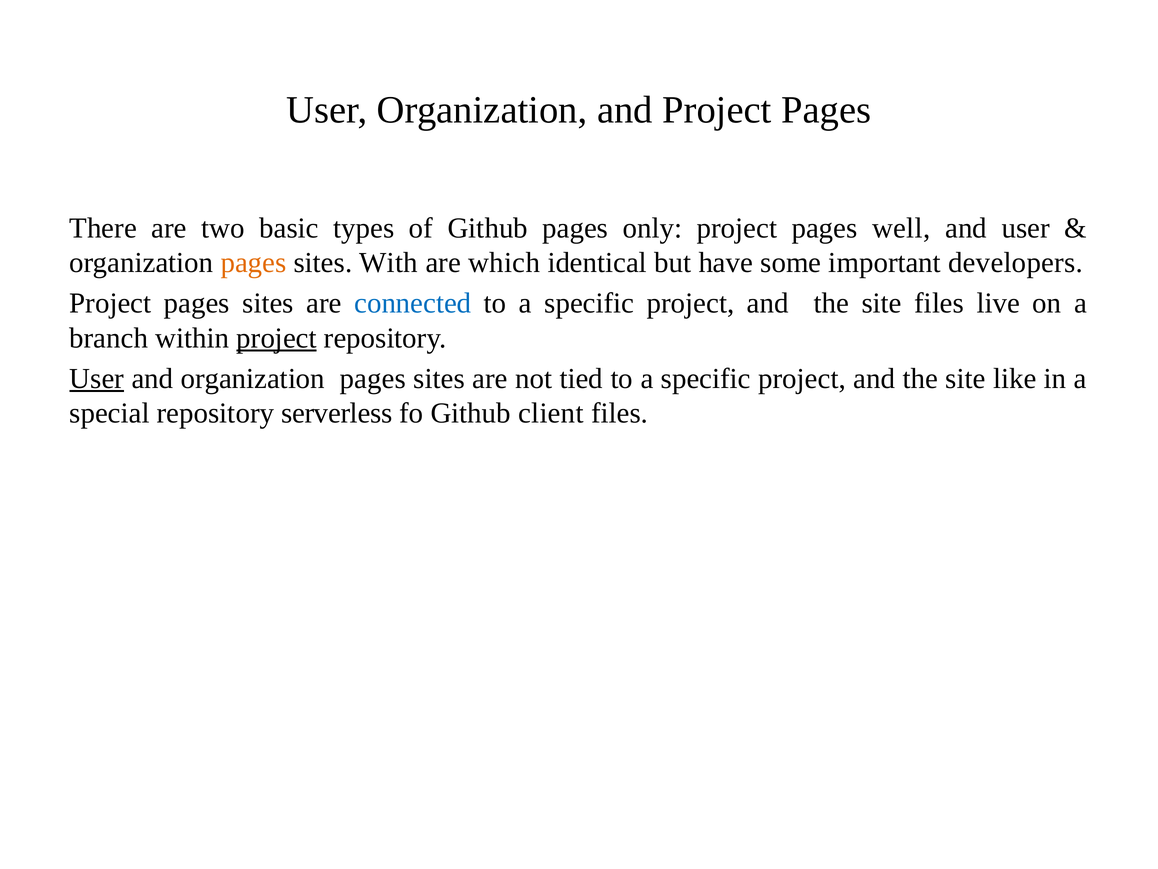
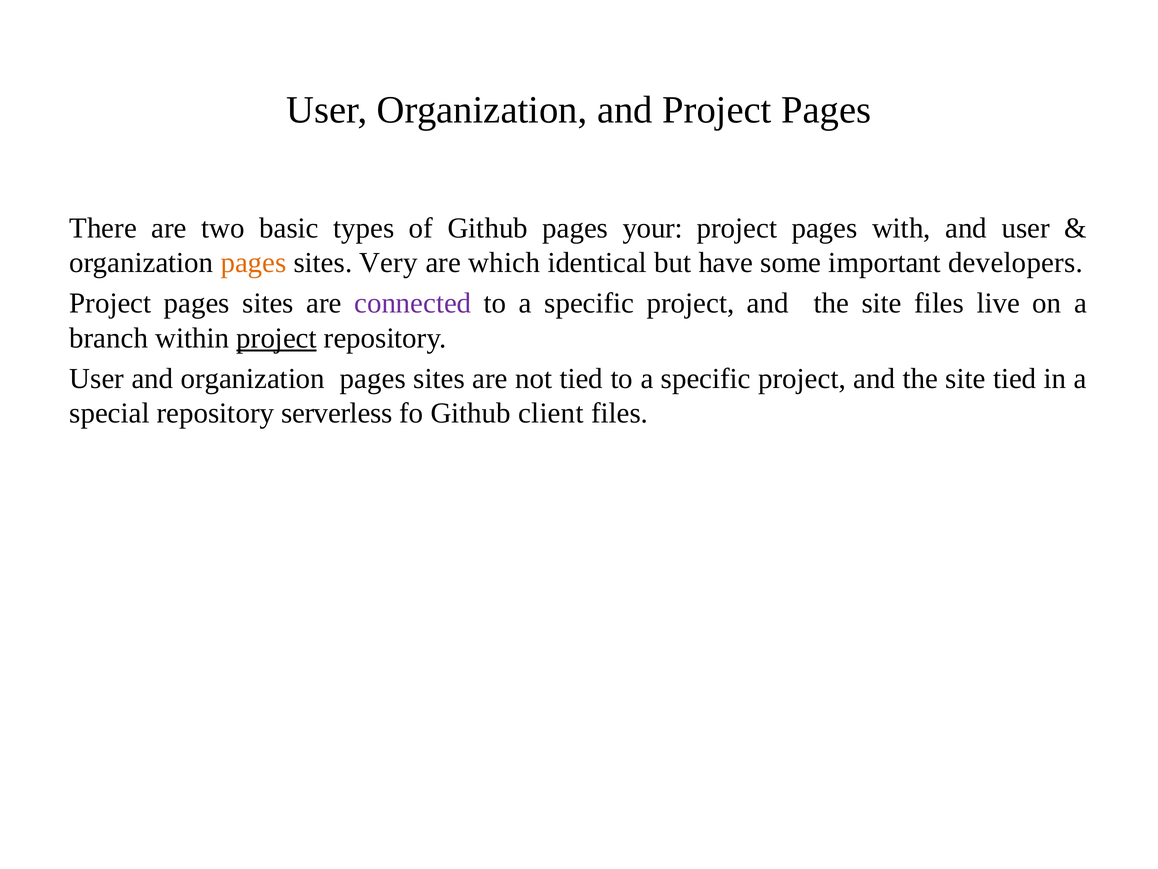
only: only -> your
well: well -> with
With: With -> Very
connected colour: blue -> purple
User at (97, 378) underline: present -> none
site like: like -> tied
